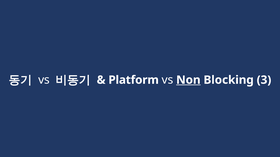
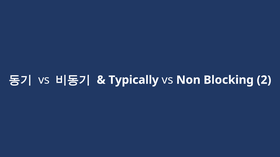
Platform: Platform -> Typically
Non underline: present -> none
3: 3 -> 2
